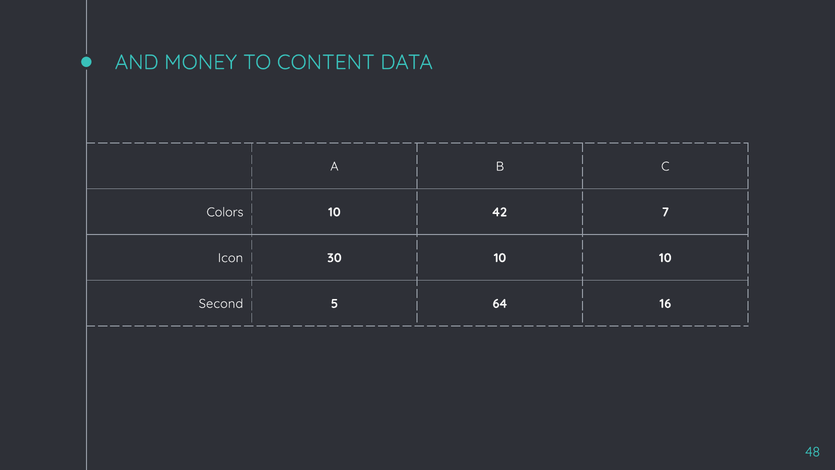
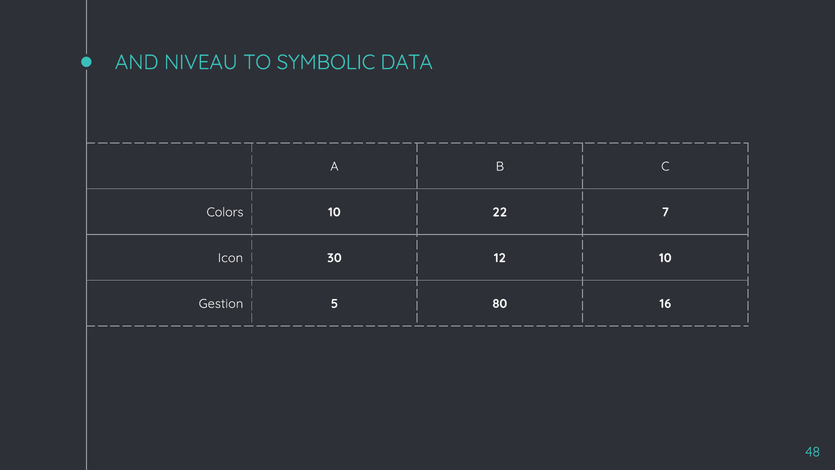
MONEY: MONEY -> NIVEAU
CONTENT: CONTENT -> SYMBOLIC
42: 42 -> 22
30 10: 10 -> 12
Second: Second -> Gestion
64: 64 -> 80
